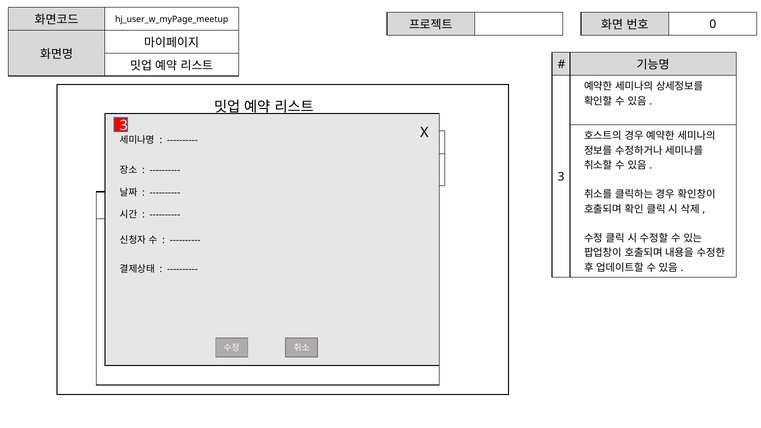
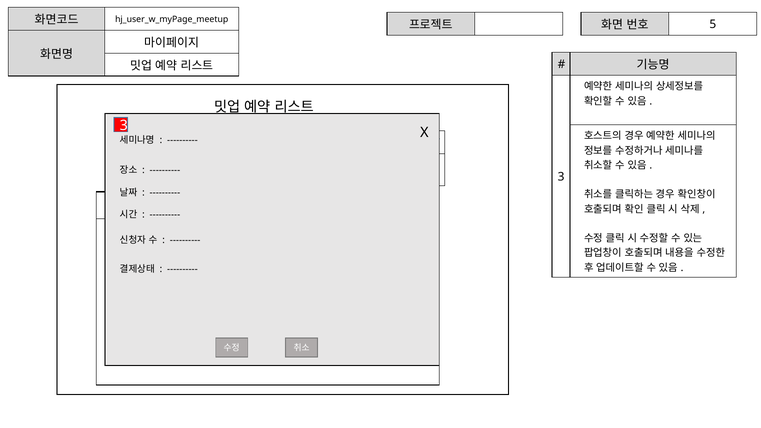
0: 0 -> 5
